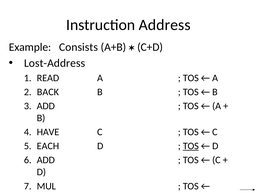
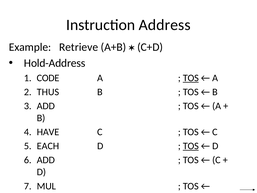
Consists: Consists -> Retrieve
Lost-Address: Lost-Address -> Hold-Address
READ: READ -> CODE
TOS at (191, 78) underline: none -> present
BACK: BACK -> THUS
